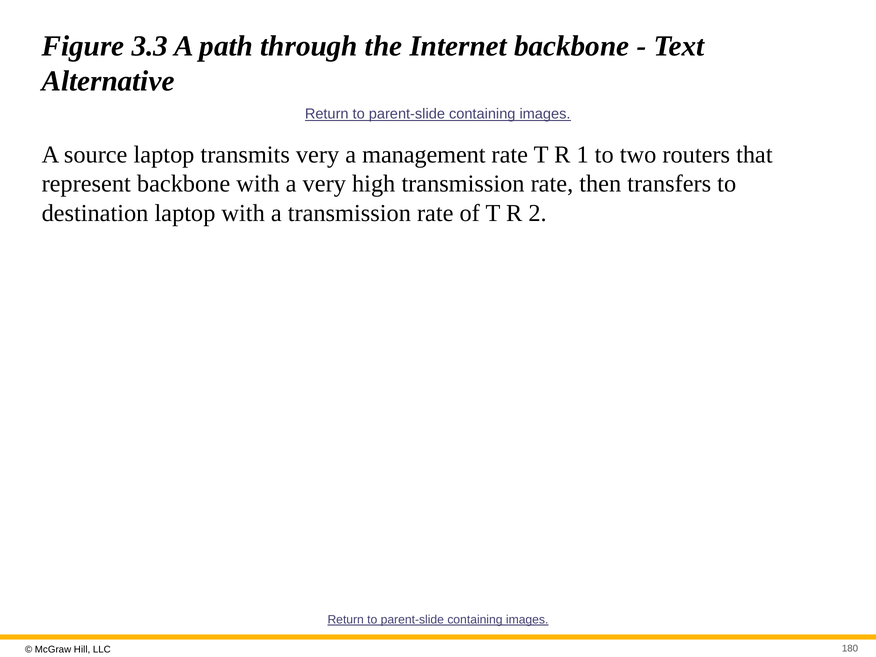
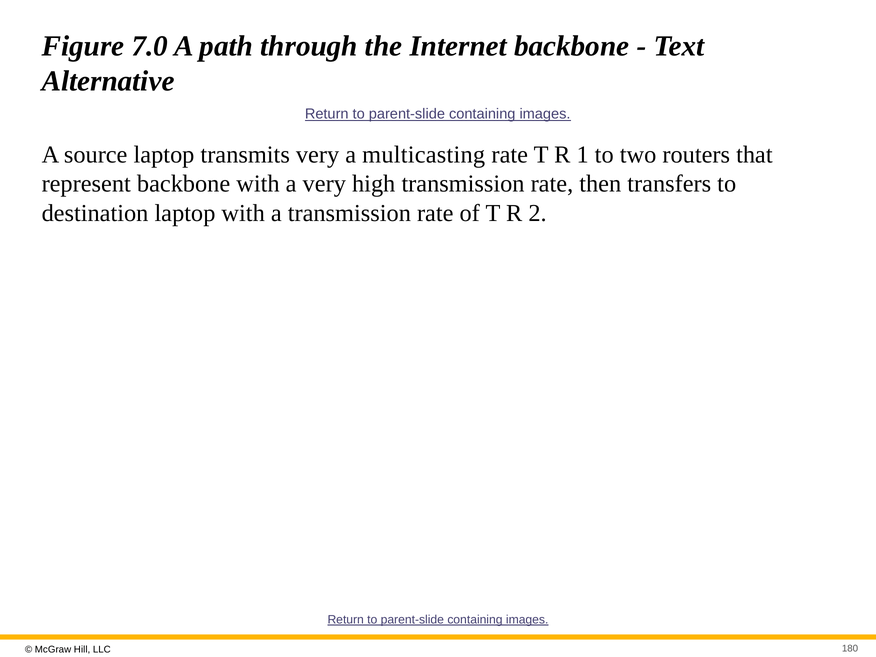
3.3: 3.3 -> 7.0
management: management -> multicasting
